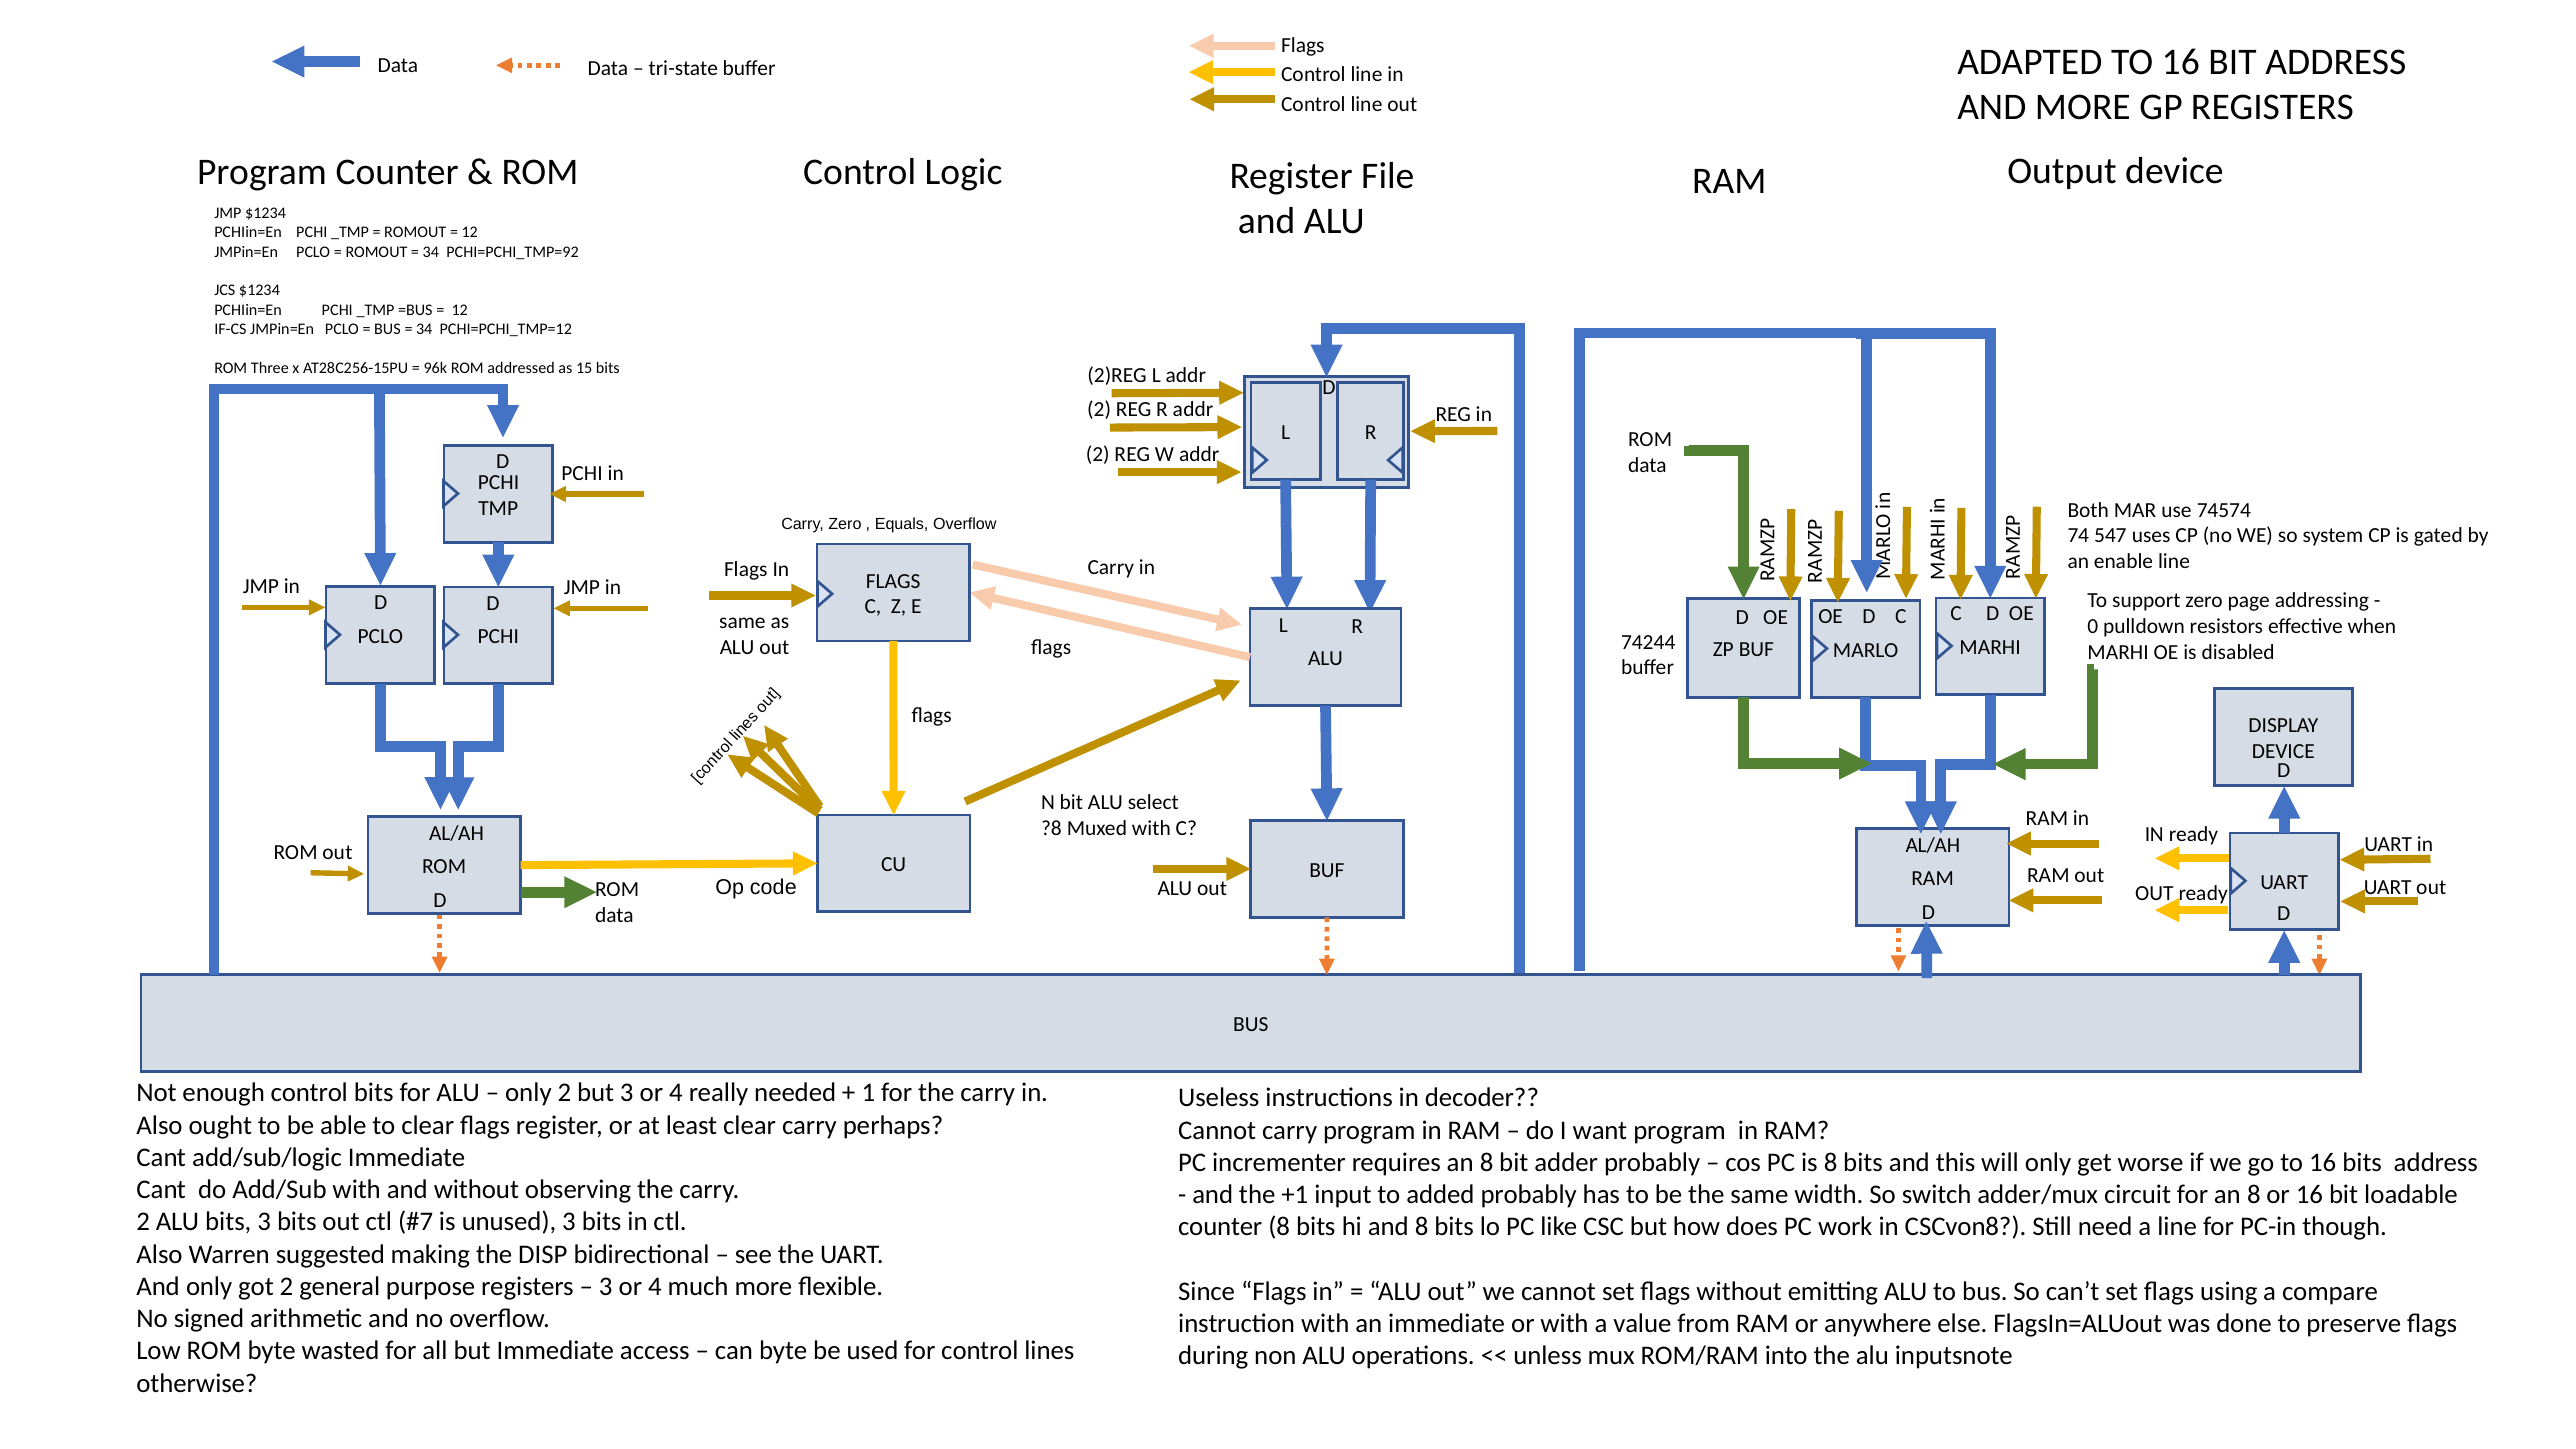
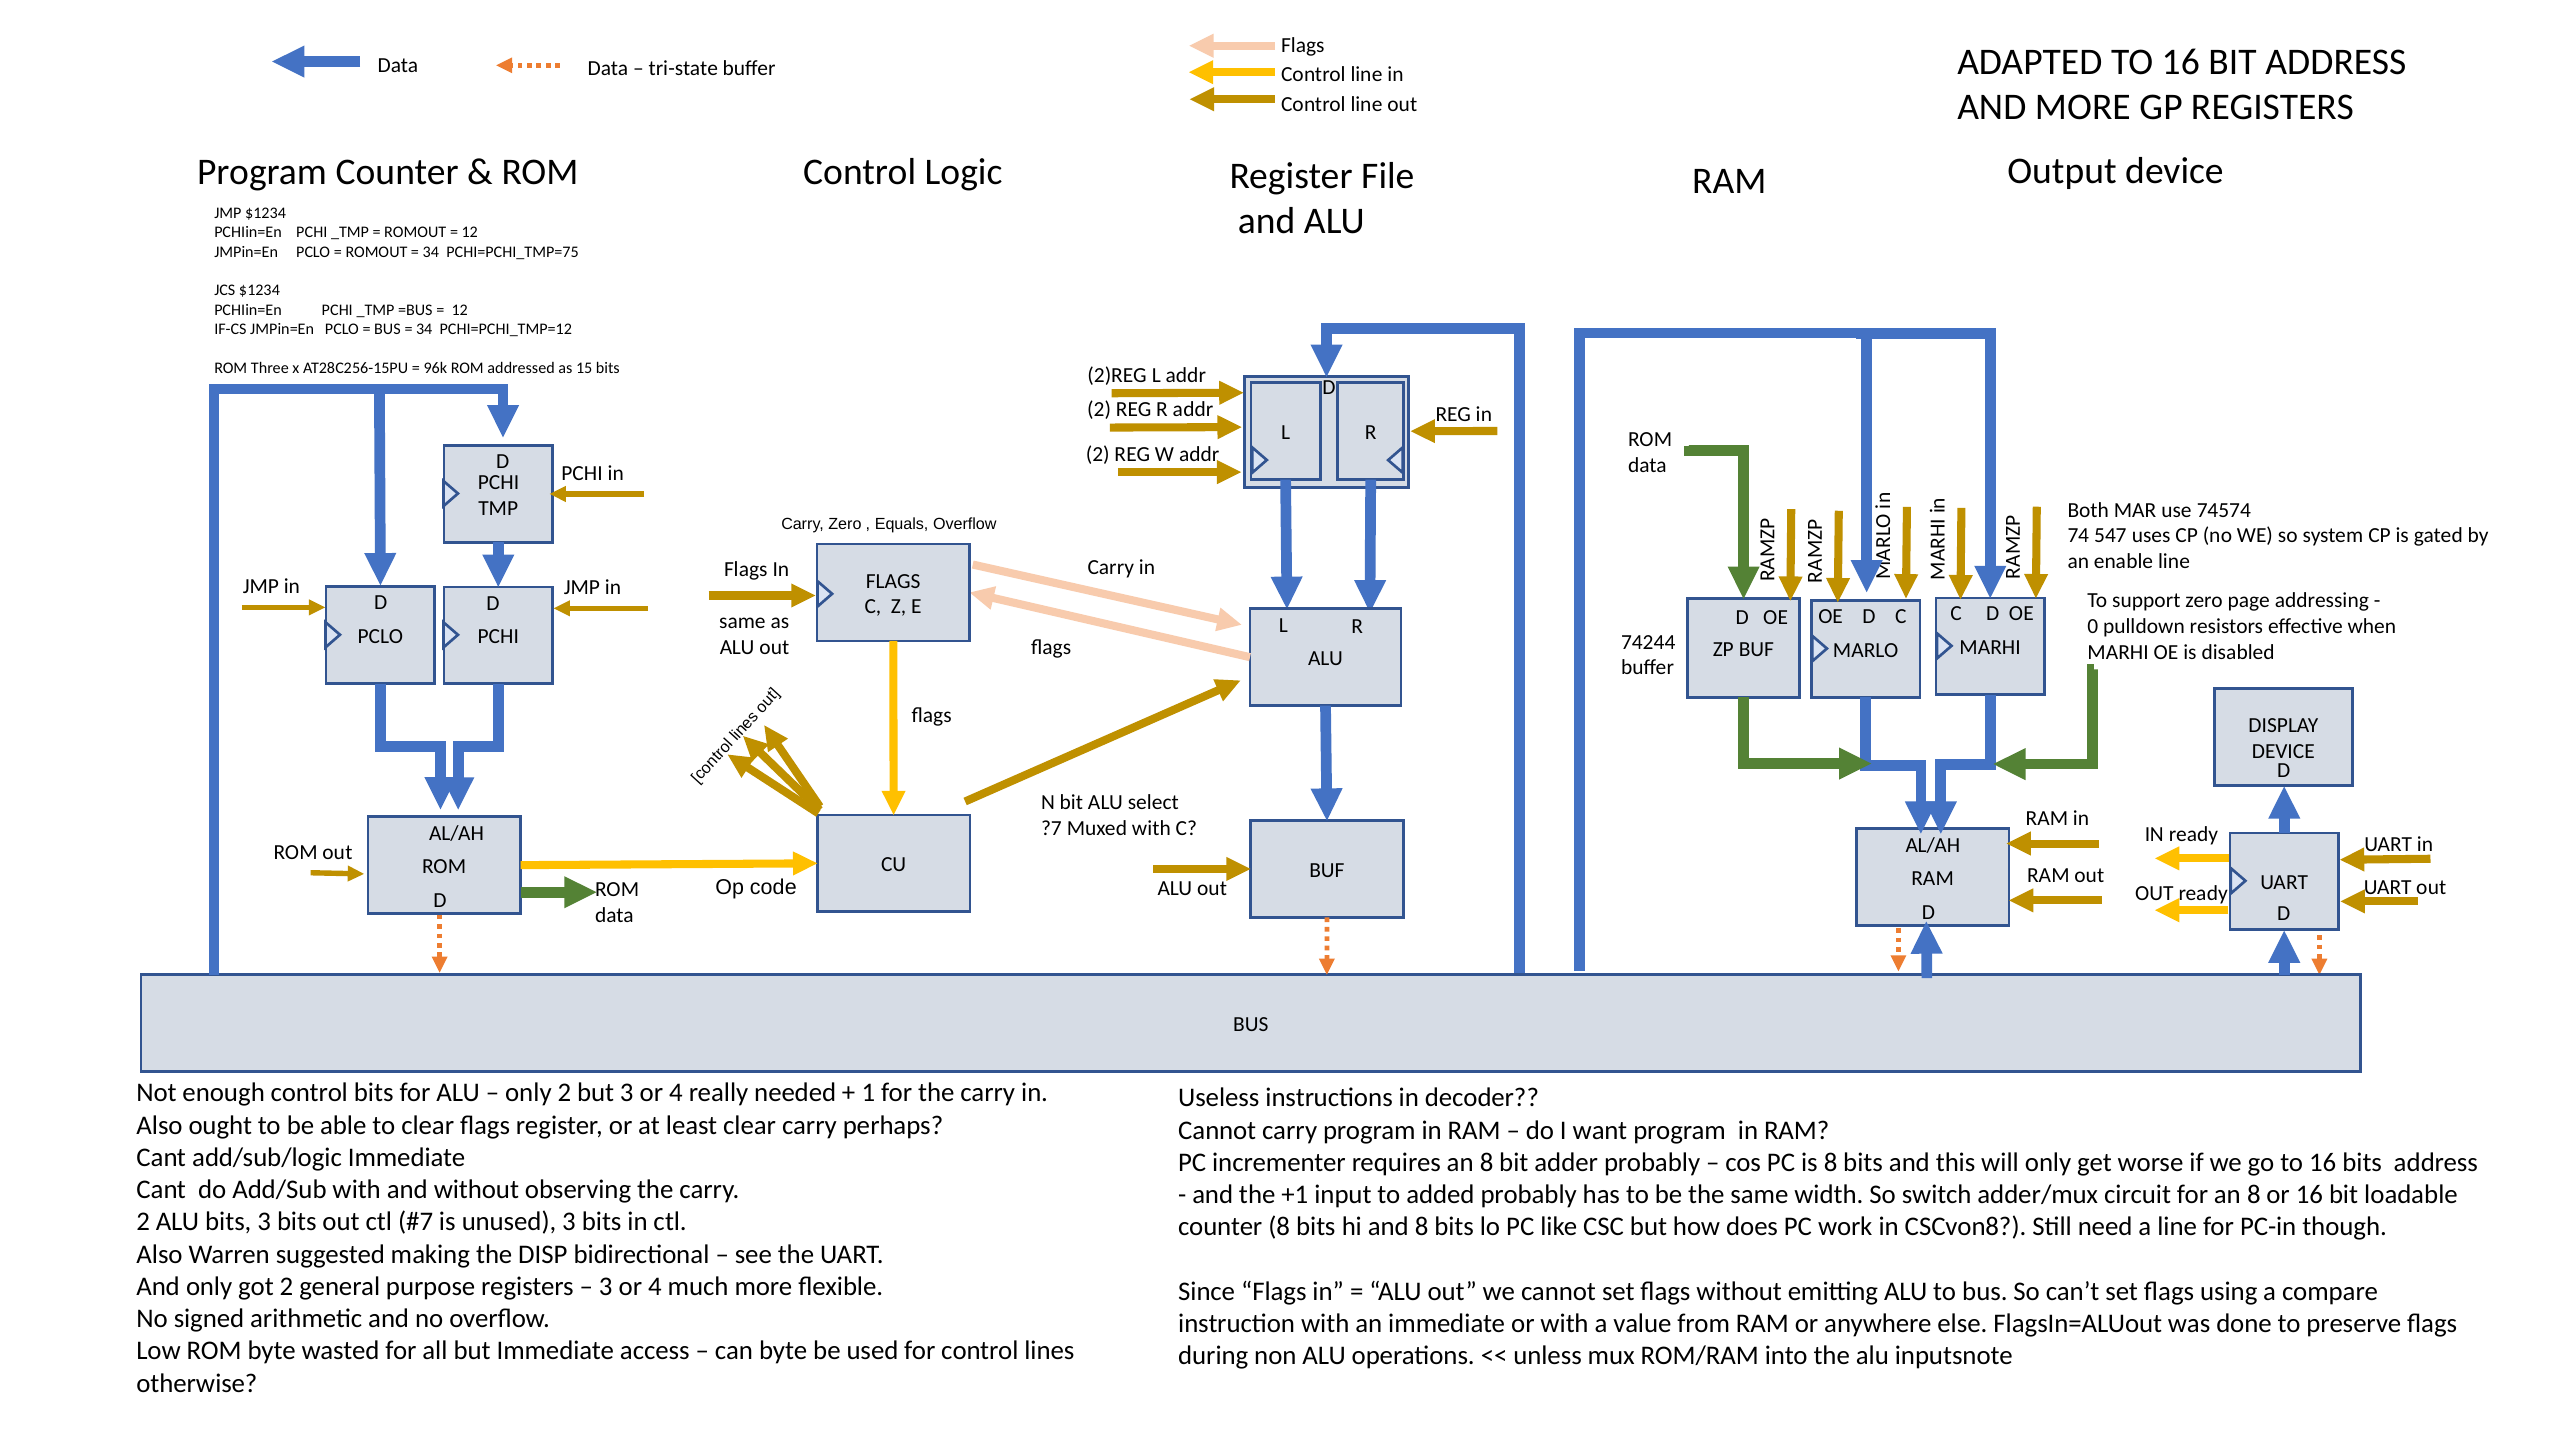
PCHI=PCHI_TMP=92: PCHI=PCHI_TMP=92 -> PCHI=PCHI_TMP=75
?8: ?8 -> ?7
